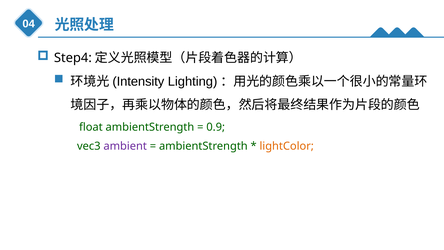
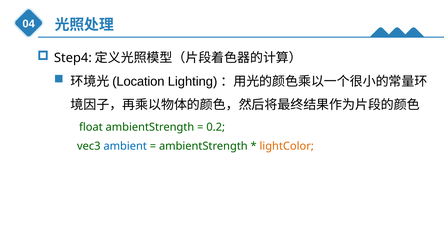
Intensity: Intensity -> Location
0.9: 0.9 -> 0.2
ambient colour: purple -> blue
